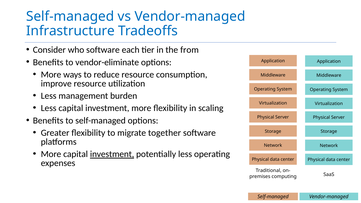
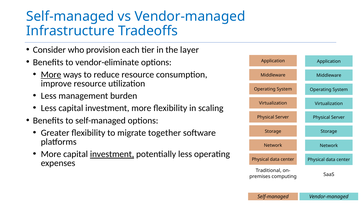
who software: software -> provision
from: from -> layer
More at (51, 75) underline: none -> present
